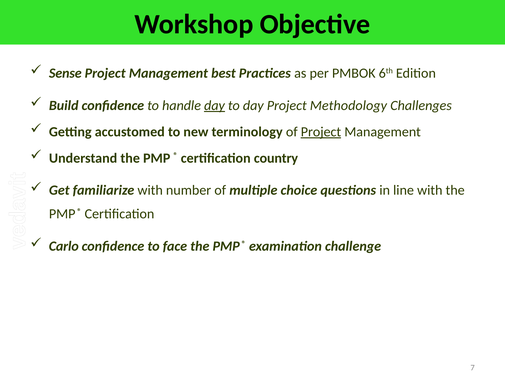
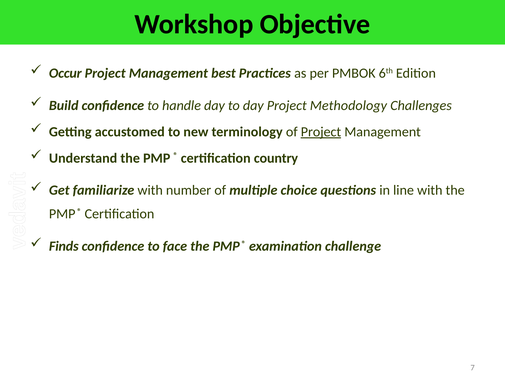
Sense: Sense -> Occur
day at (214, 106) underline: present -> none
Carlo: Carlo -> Finds
